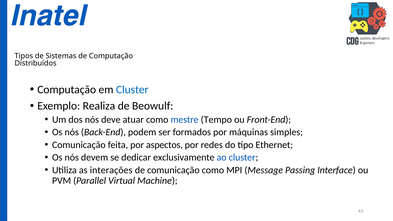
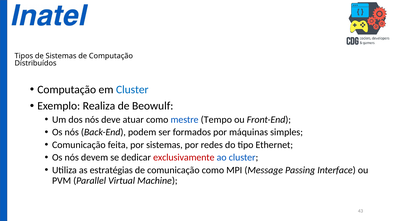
por aspectos: aspectos -> sistemas
exclusivamente colour: black -> red
interações: interações -> estratégias
